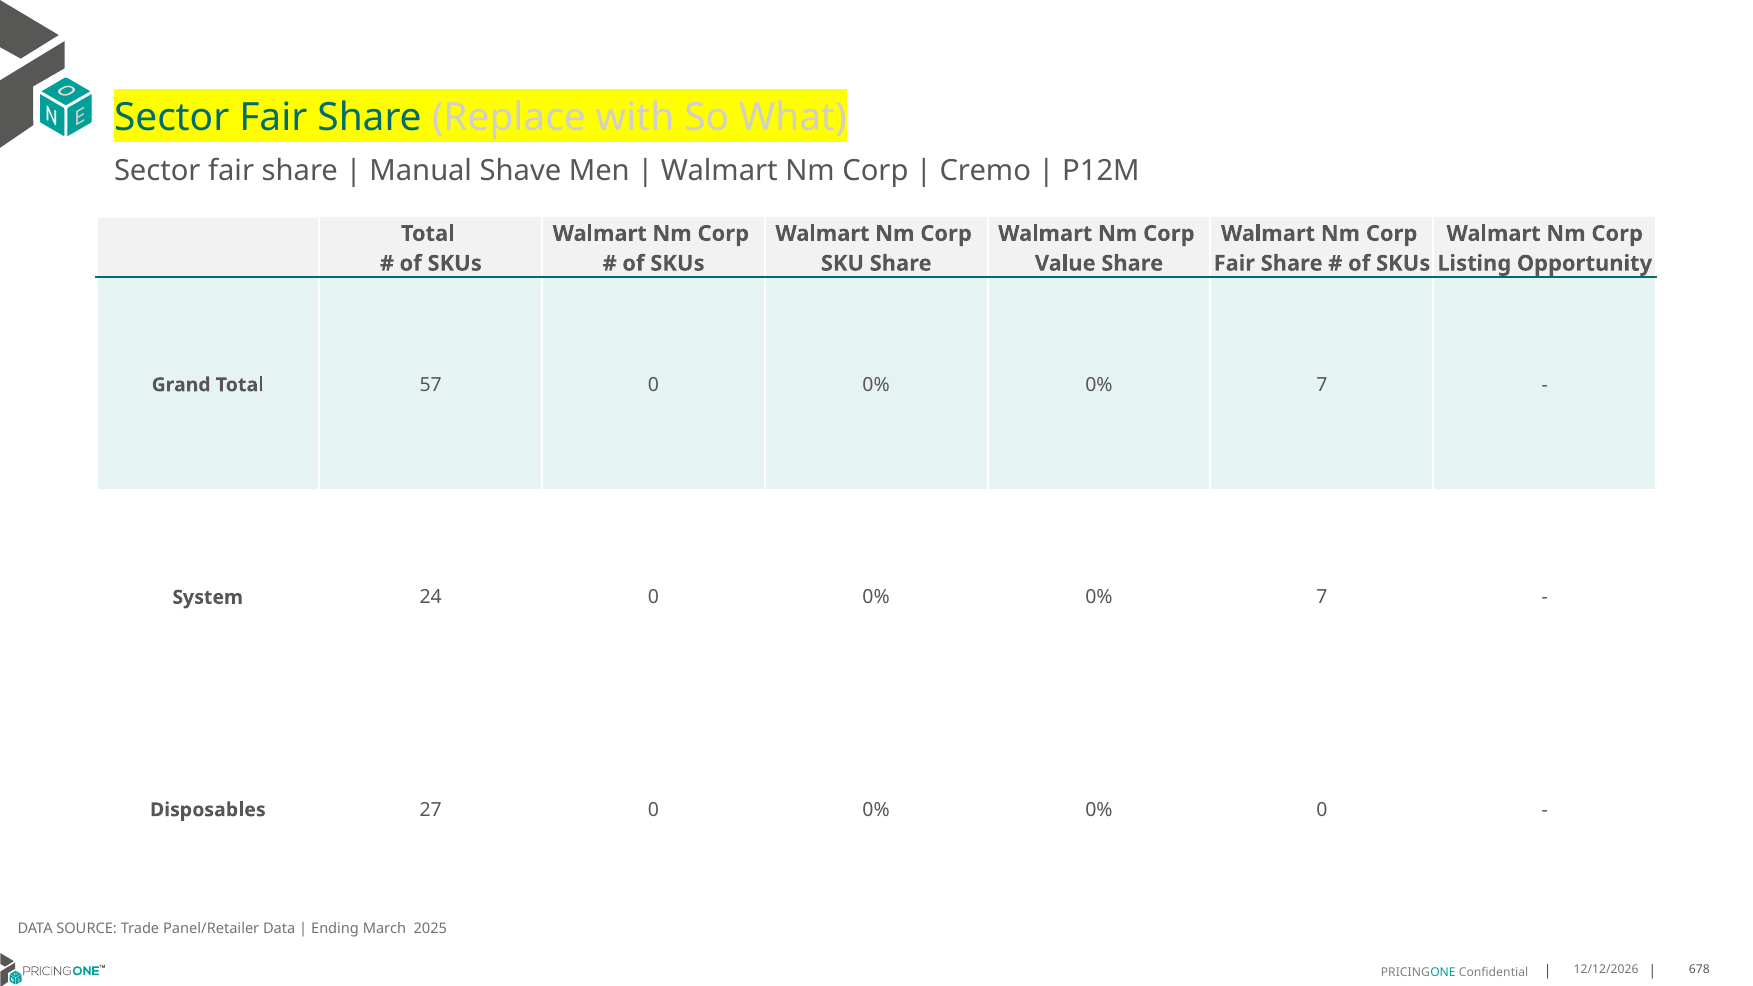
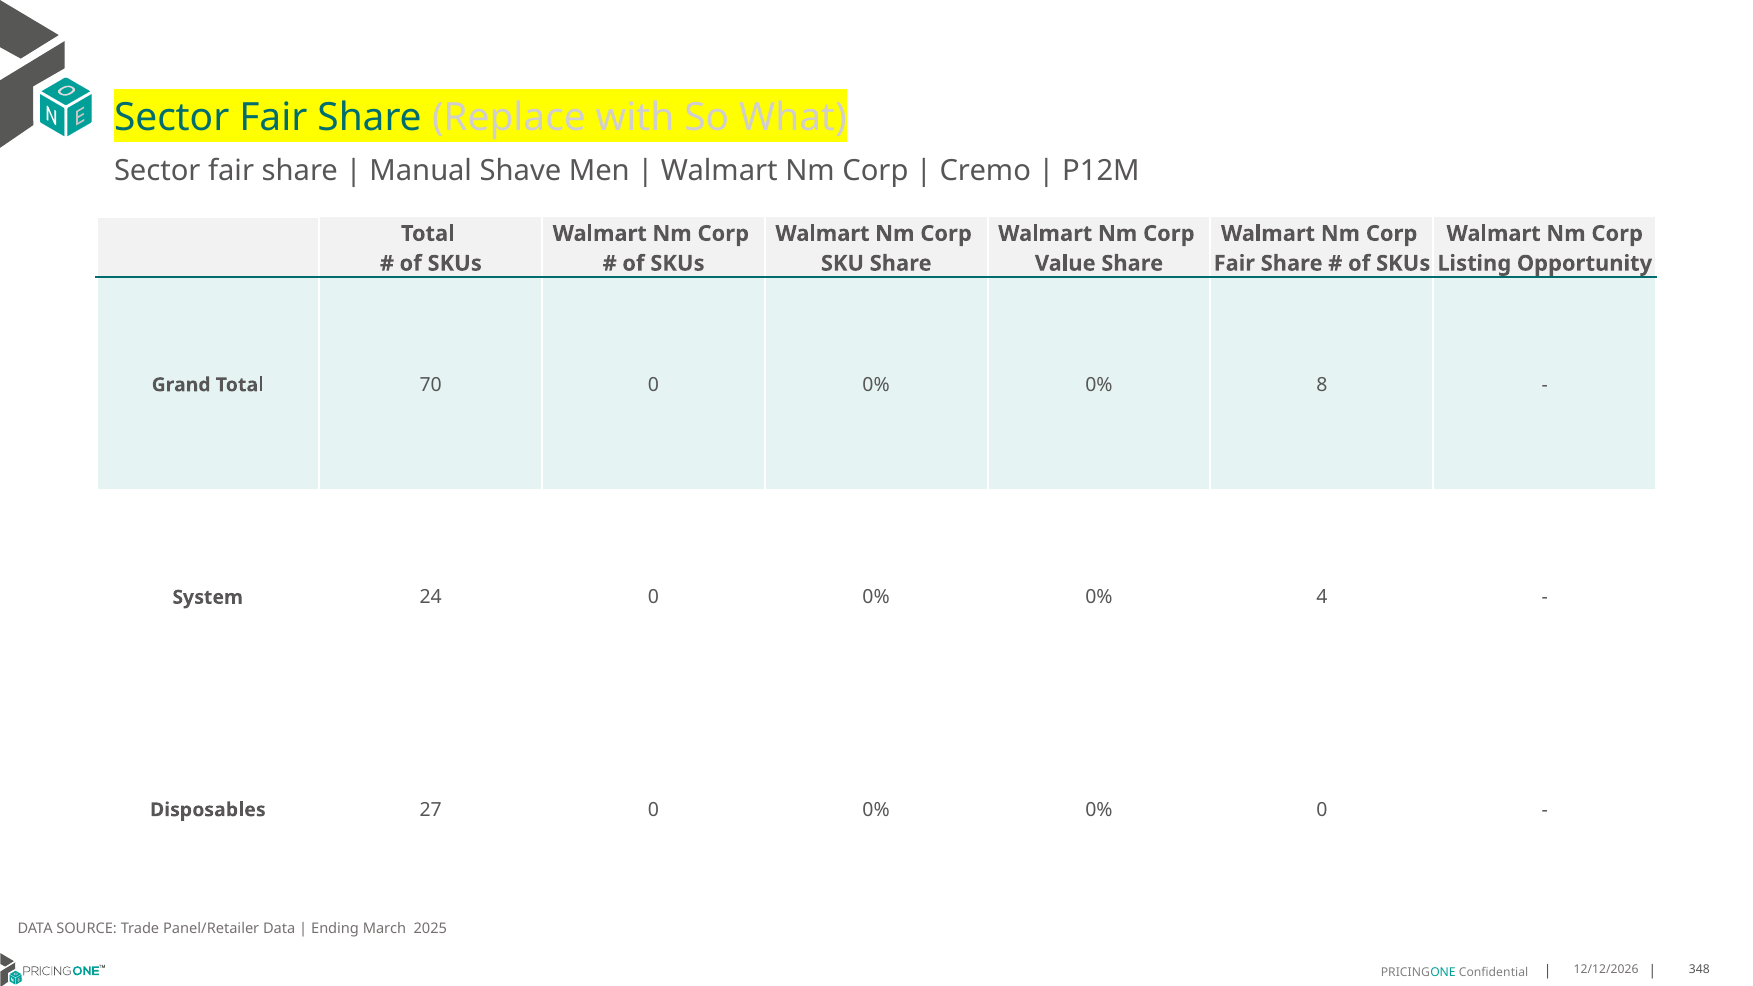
57: 57 -> 70
7 at (1322, 385): 7 -> 8
7 at (1322, 597): 7 -> 4
678: 678 -> 348
